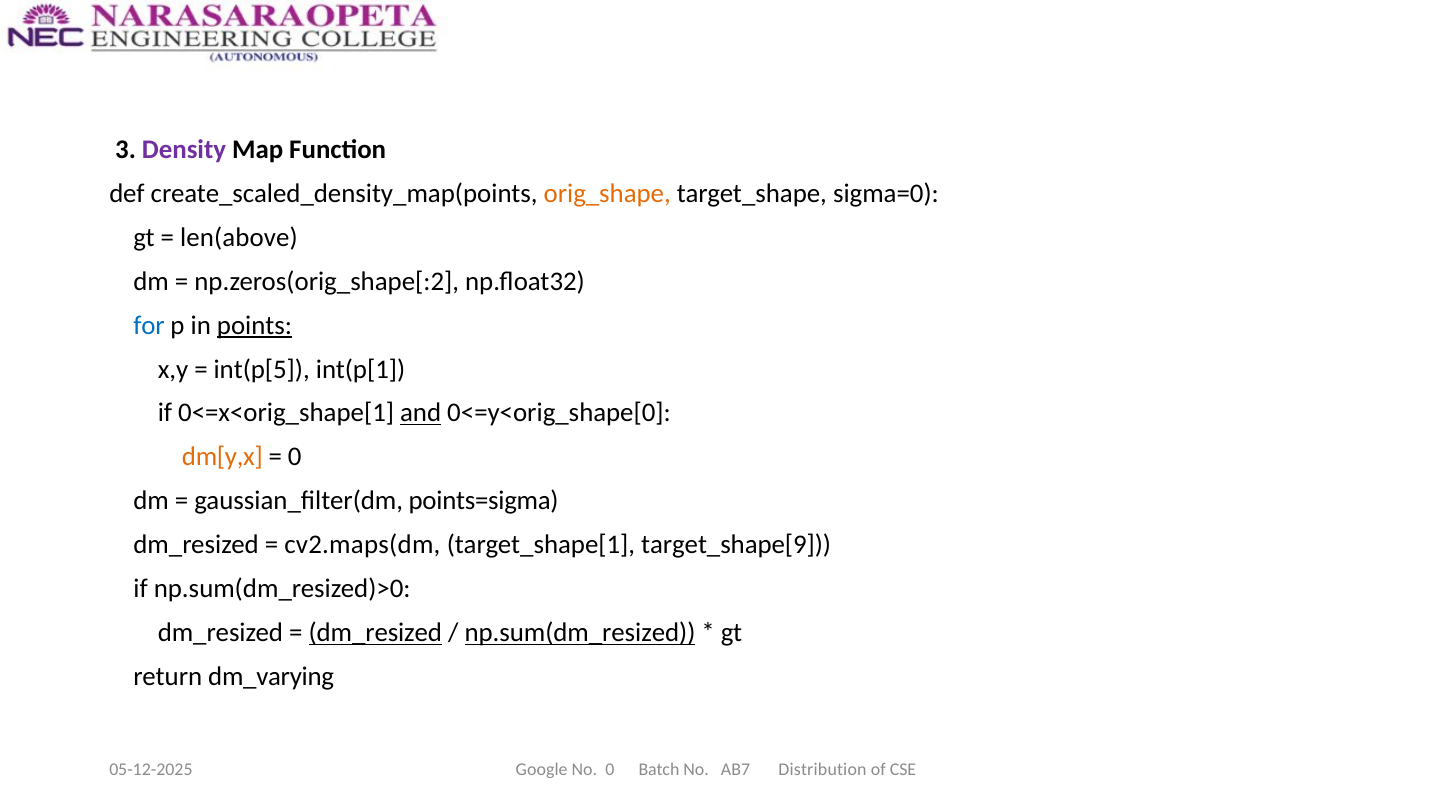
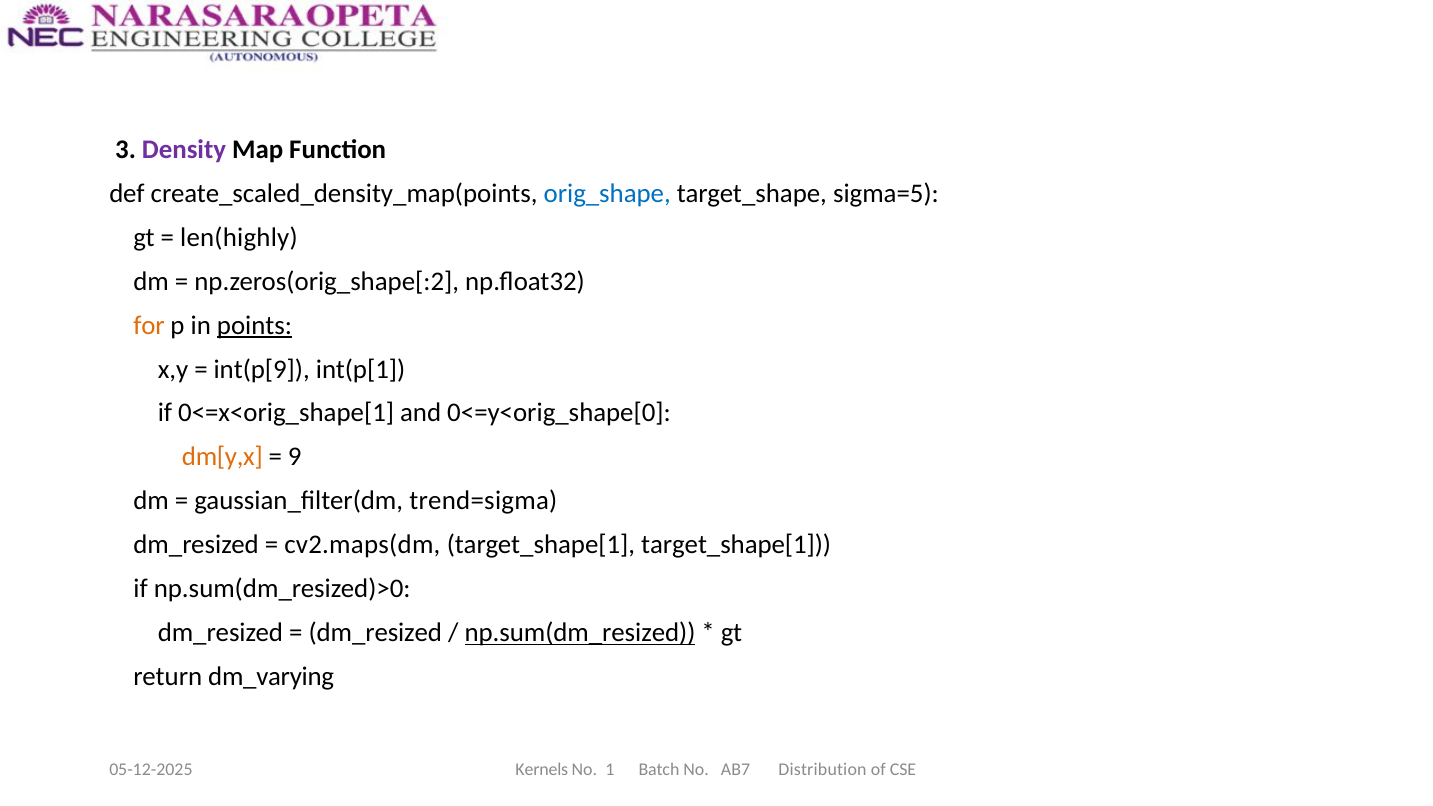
orig_shape colour: orange -> blue
sigma=0: sigma=0 -> sigma=5
len(above: len(above -> len(highly
for colour: blue -> orange
int(p[5: int(p[5 -> int(p[9
and underline: present -> none
0 at (295, 457): 0 -> 9
points=sigma: points=sigma -> trend=sigma
target_shape[1 target_shape[9: target_shape[9 -> target_shape[1
dm_resized at (375, 633) underline: present -> none
Google: Google -> Kernels
No 0: 0 -> 1
